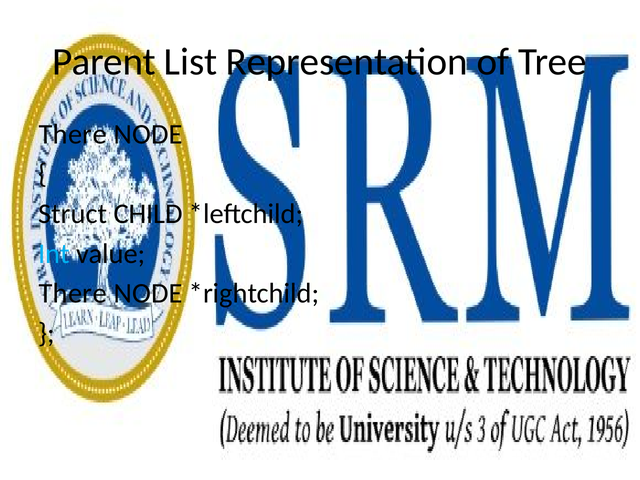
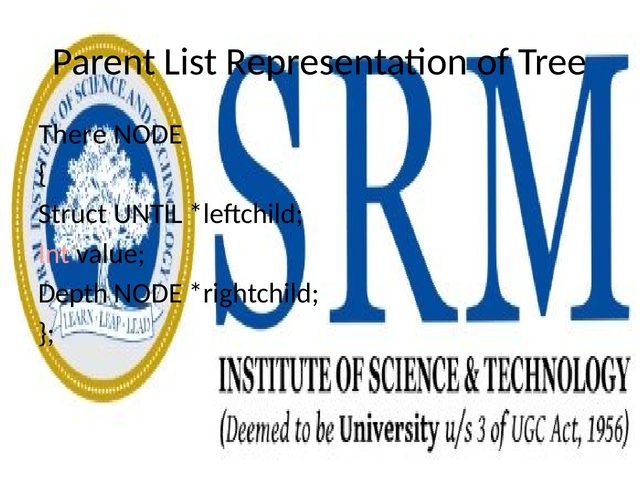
CHILD: CHILD -> UNTIL
Int colour: light blue -> pink
There at (73, 294): There -> Depth
